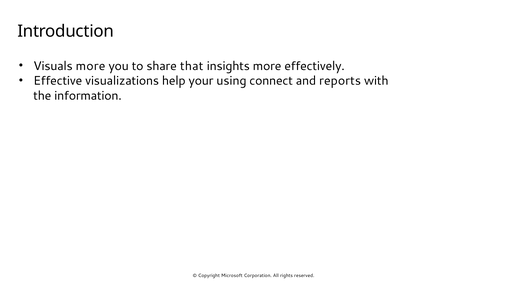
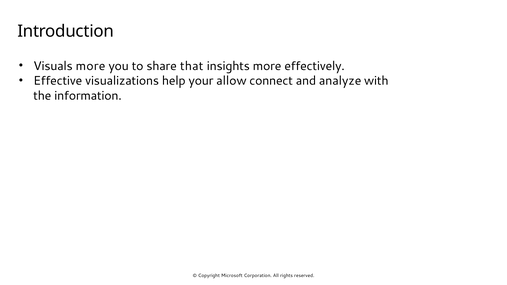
using: using -> allow
reports: reports -> analyze
